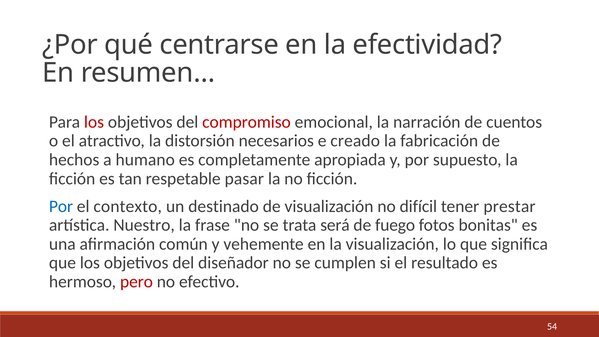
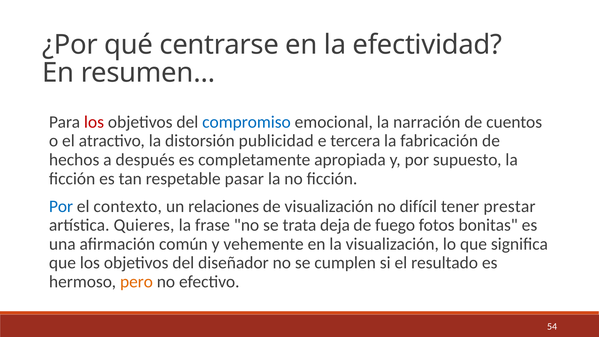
compromiso colour: red -> blue
necesarios: necesarios -> publicidad
creado: creado -> tercera
humano: humano -> después
destinado: destinado -> relaciones
Nuestro: Nuestro -> Quieres
será: será -> deja
pero colour: red -> orange
